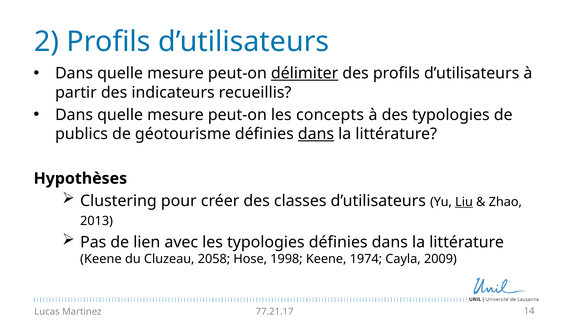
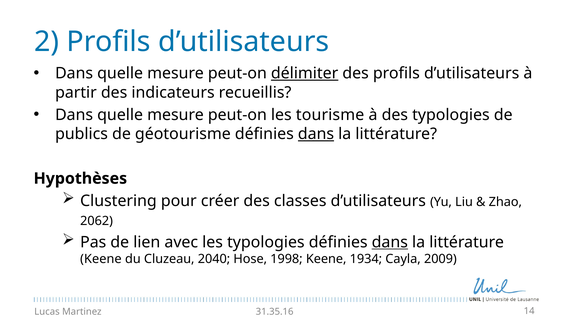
concepts: concepts -> tourisme
Liu underline: present -> none
2013: 2013 -> 2062
dans at (390, 242) underline: none -> present
2058: 2058 -> 2040
1974: 1974 -> 1934
77.21.17: 77.21.17 -> 31.35.16
